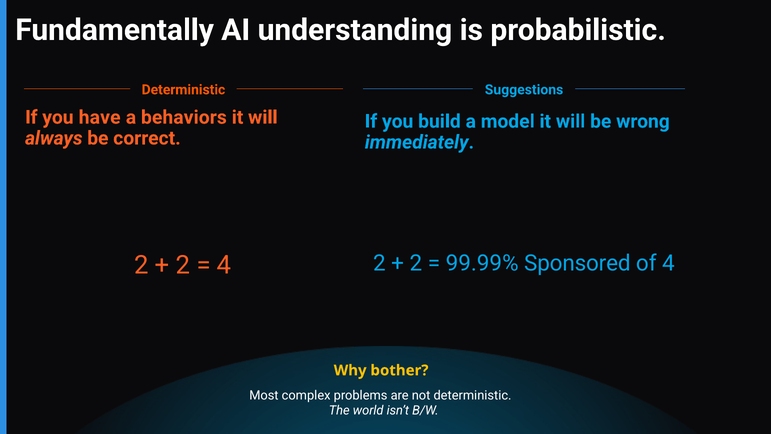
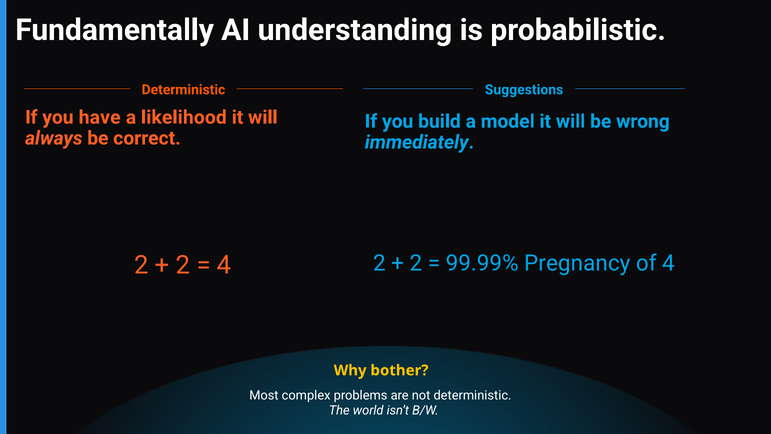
behaviors: behaviors -> likelihood
Sponsored: Sponsored -> Pregnancy
